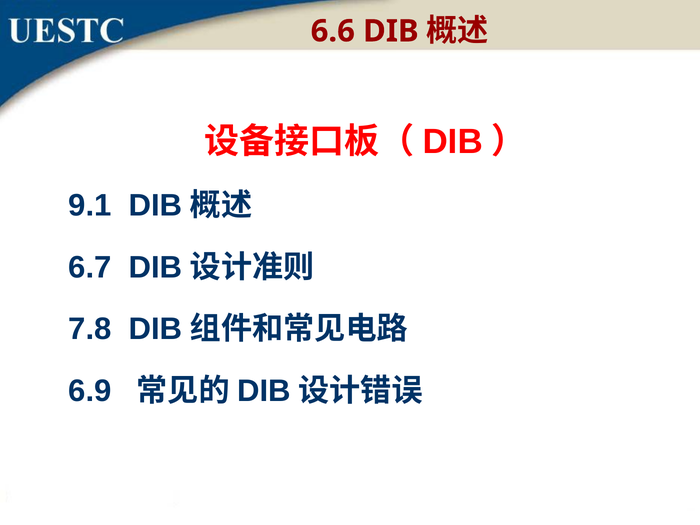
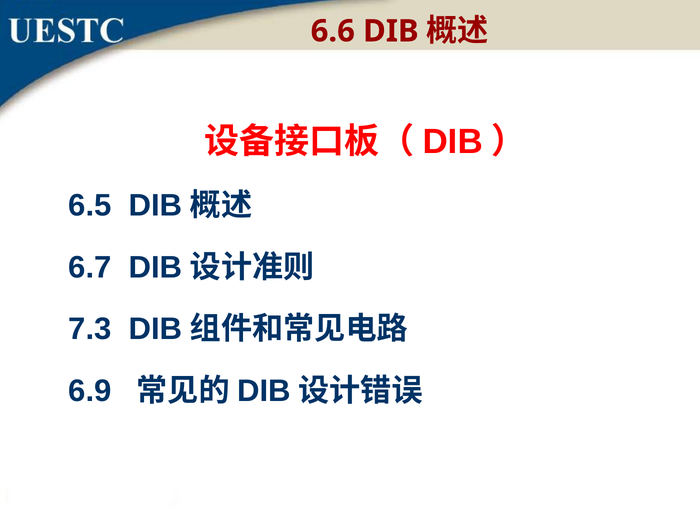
9.1: 9.1 -> 6.5
7.8: 7.8 -> 7.3
